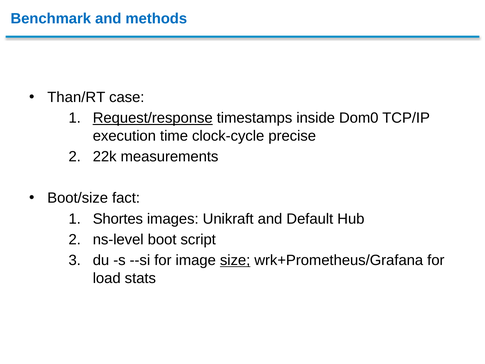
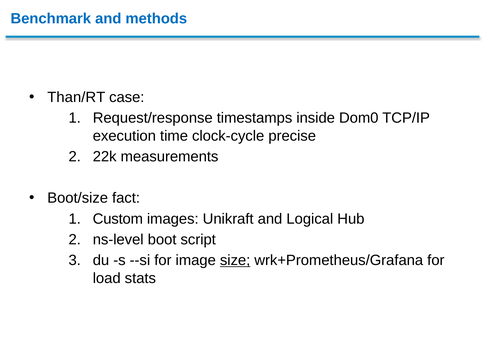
Request/response underline: present -> none
Shortes: Shortes -> Custom
Default: Default -> Logical
